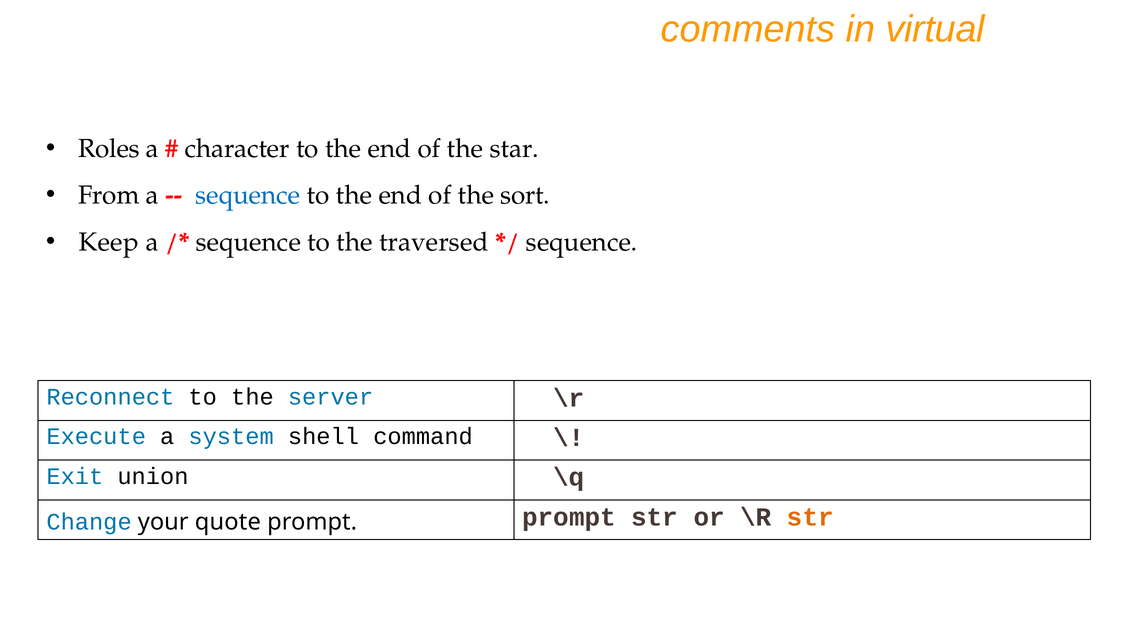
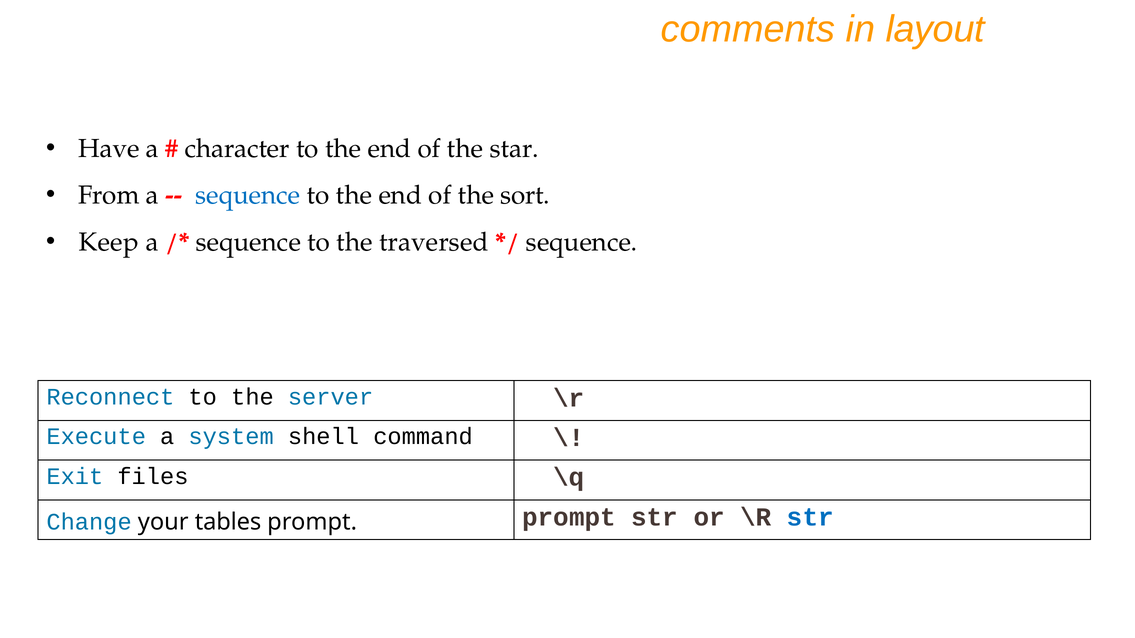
virtual: virtual -> layout
Roles: Roles -> Have
union: union -> files
quote: quote -> tables
str at (810, 517) colour: orange -> blue
